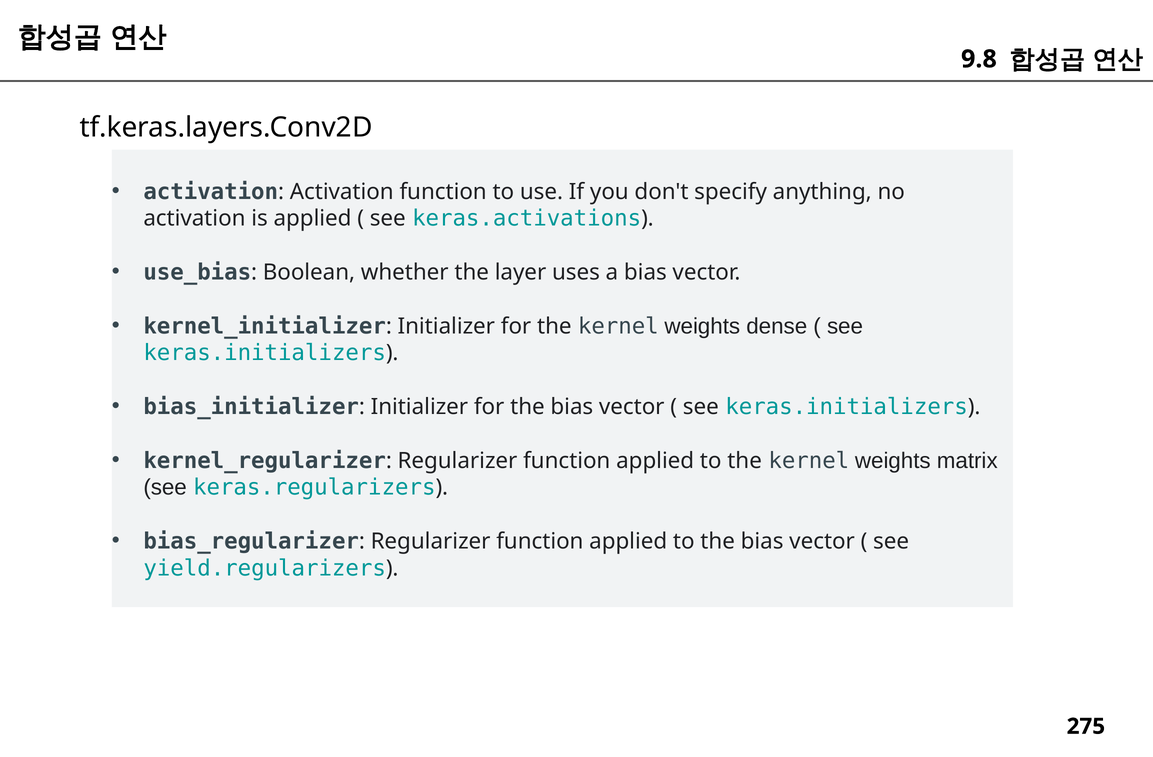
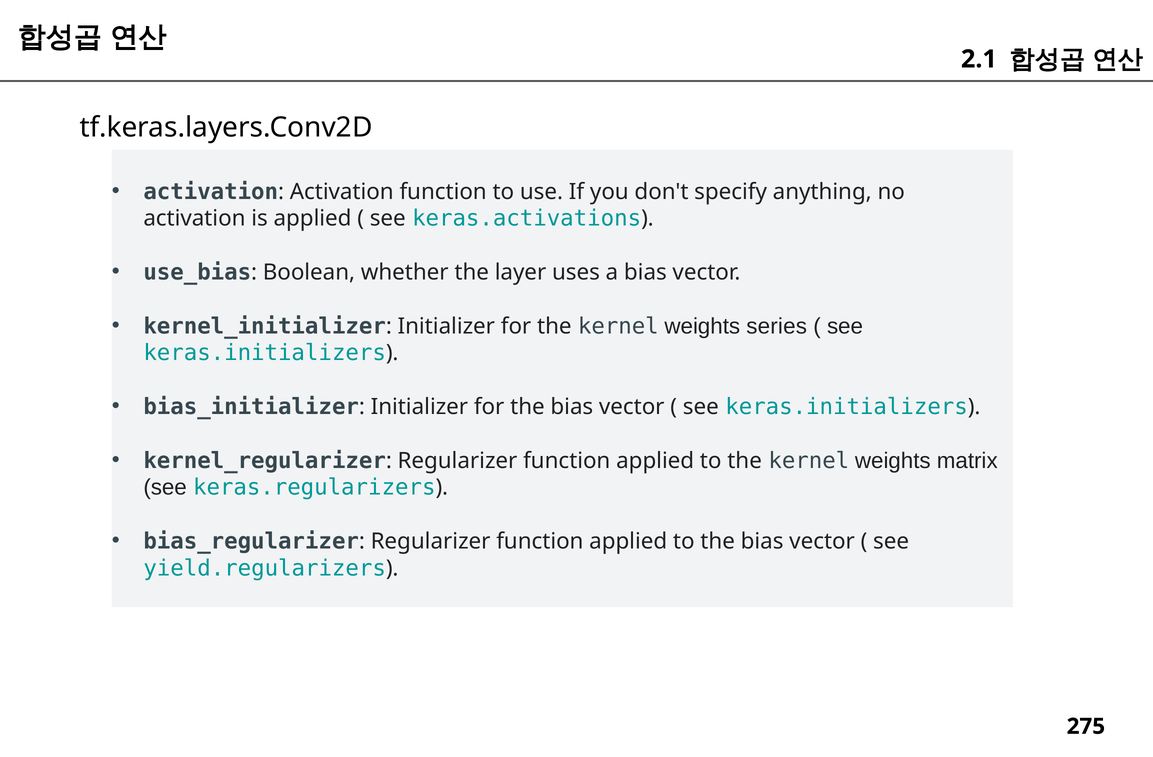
9.8: 9.8 -> 2.1
dense: dense -> series
